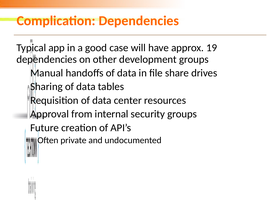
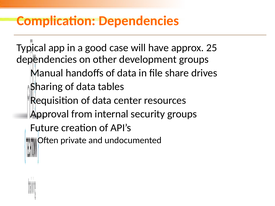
19: 19 -> 25
